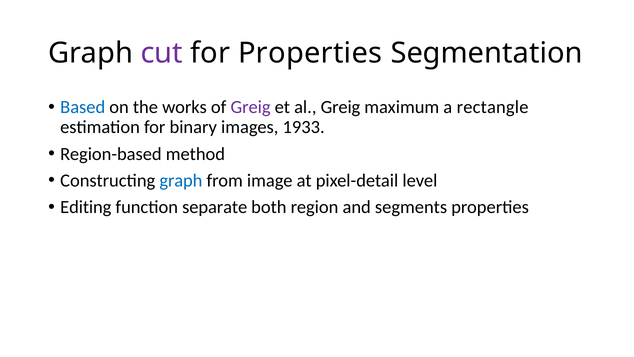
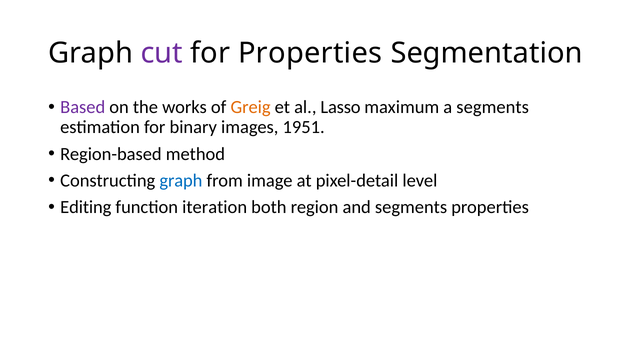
Based colour: blue -> purple
Greig at (251, 107) colour: purple -> orange
al Greig: Greig -> Lasso
a rectangle: rectangle -> segments
1933: 1933 -> 1951
separate: separate -> iteration
